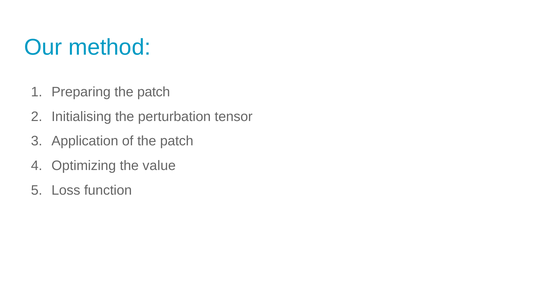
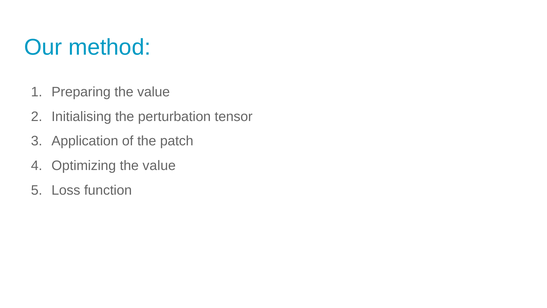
Preparing the patch: patch -> value
